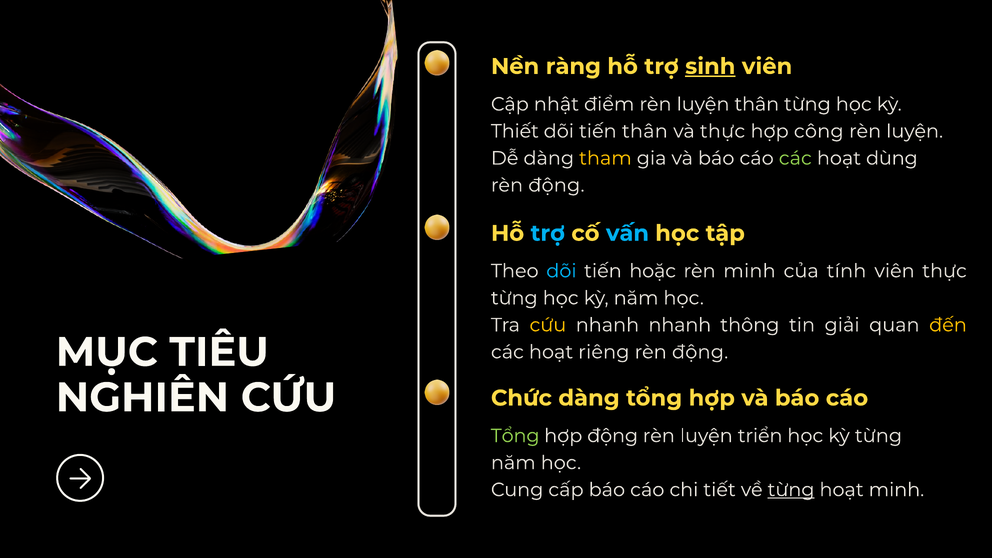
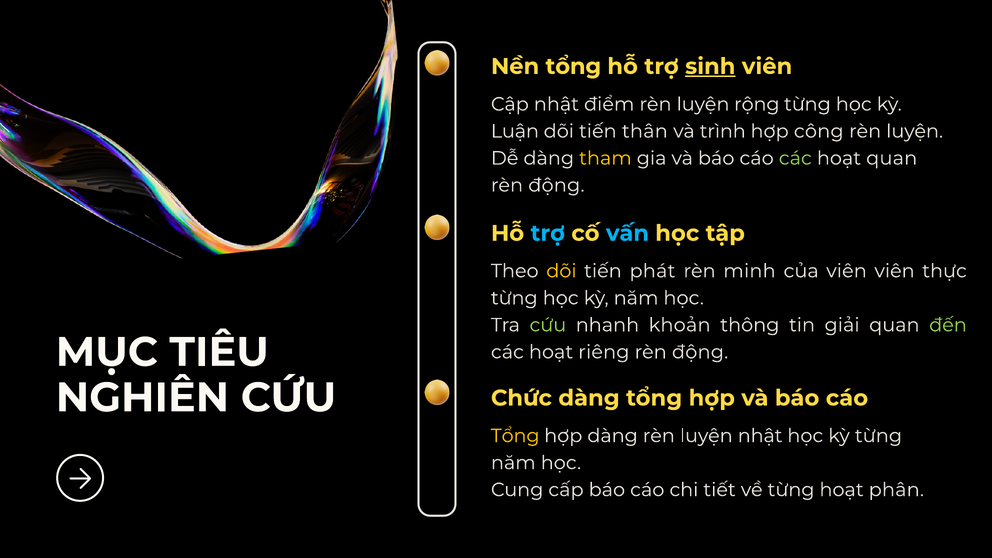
Nền ràng: ràng -> tổng
luyện thân: thân -> rộng
Thiết: Thiết -> Luận
và thực: thực -> trình
hoạt dùng: dùng -> quan
dõi at (561, 271) colour: light blue -> yellow
hoặc: hoặc -> phát
của tính: tính -> viên
cứu at (548, 325) colour: yellow -> light green
nhanh nhanh: nhanh -> khoản
đến colour: yellow -> light green
Tổng at (515, 436) colour: light green -> yellow
hợp động: động -> dàng
luyện triển: triển -> nhật
từng at (791, 490) underline: present -> none
hoạt minh: minh -> phân
